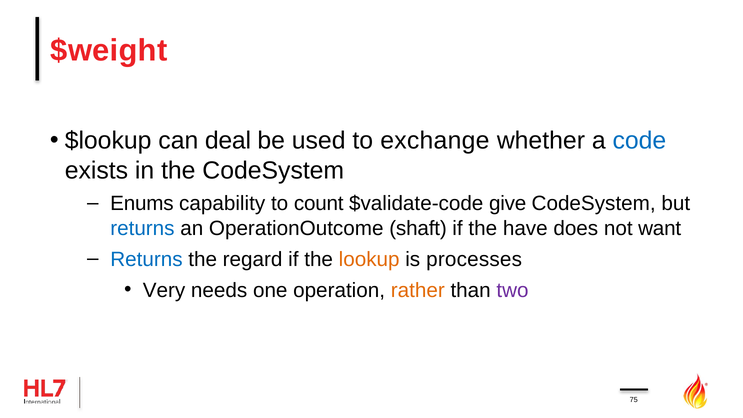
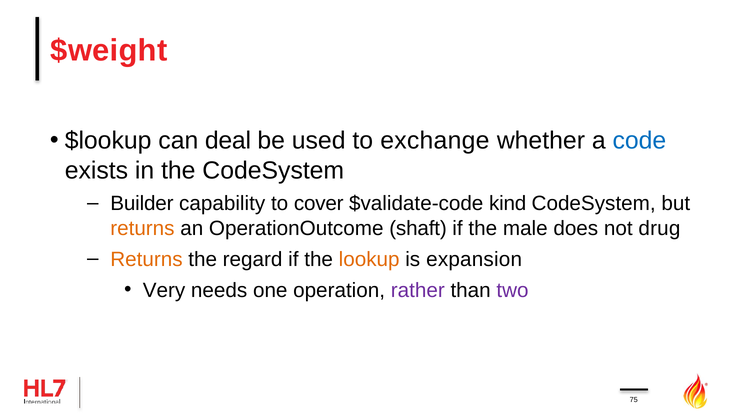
Enums: Enums -> Builder
count: count -> cover
give: give -> kind
returns at (142, 228) colour: blue -> orange
have: have -> male
want: want -> drug
Returns at (146, 259) colour: blue -> orange
processes: processes -> expansion
rather colour: orange -> purple
